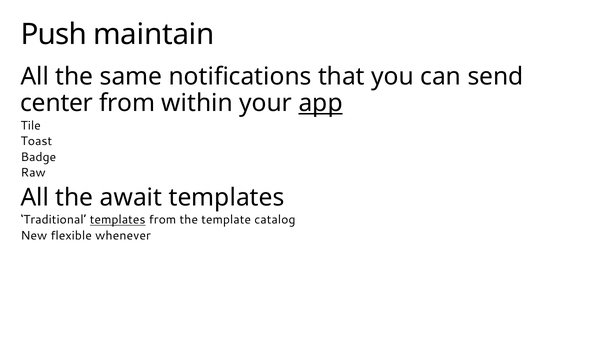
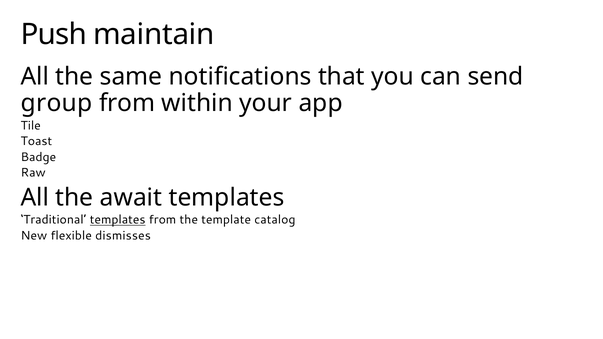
center: center -> group
app underline: present -> none
whenever: whenever -> dismisses
